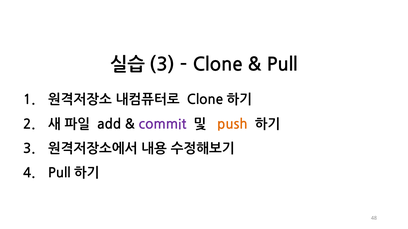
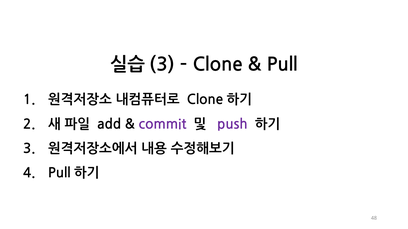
push colour: orange -> purple
